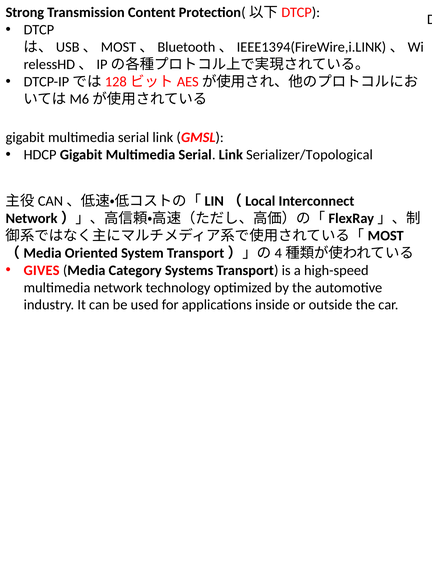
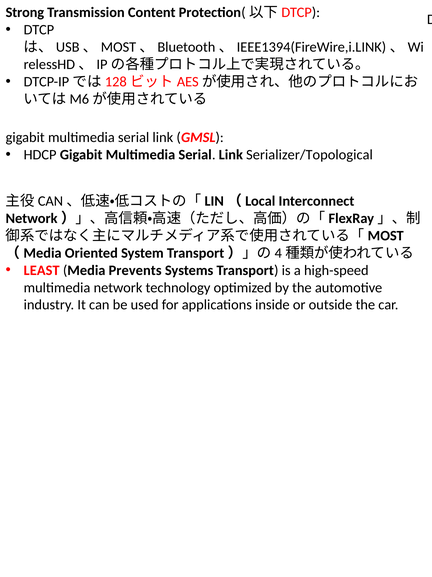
GIVES: GIVES -> LEAST
Category: Category -> Prevents
